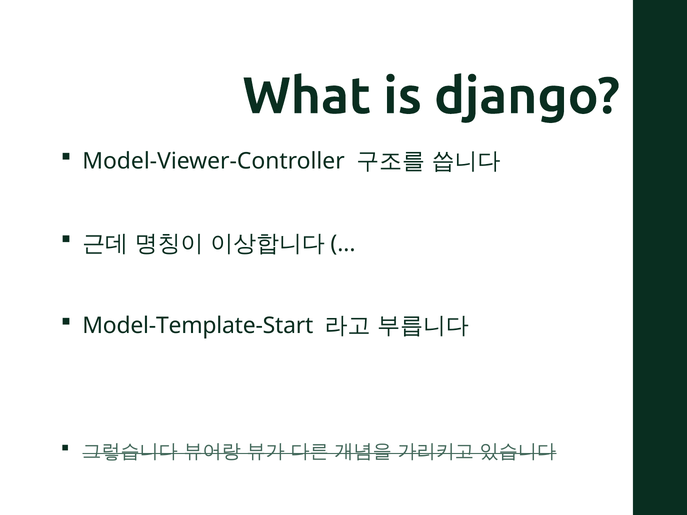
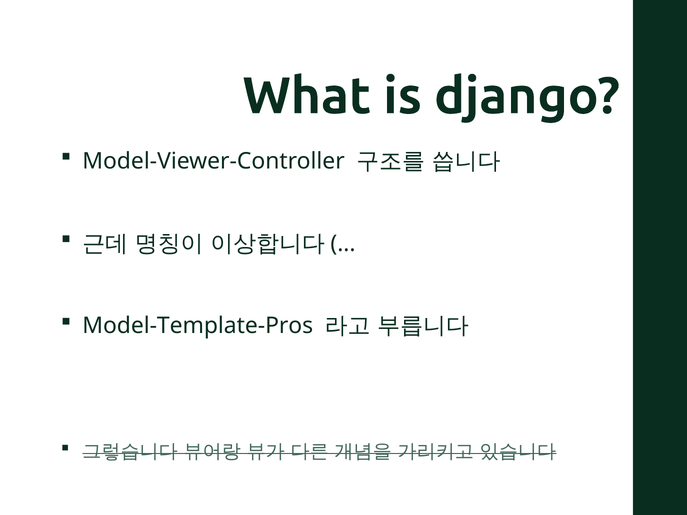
Model-Template-Start: Model-Template-Start -> Model-Template-Pros
